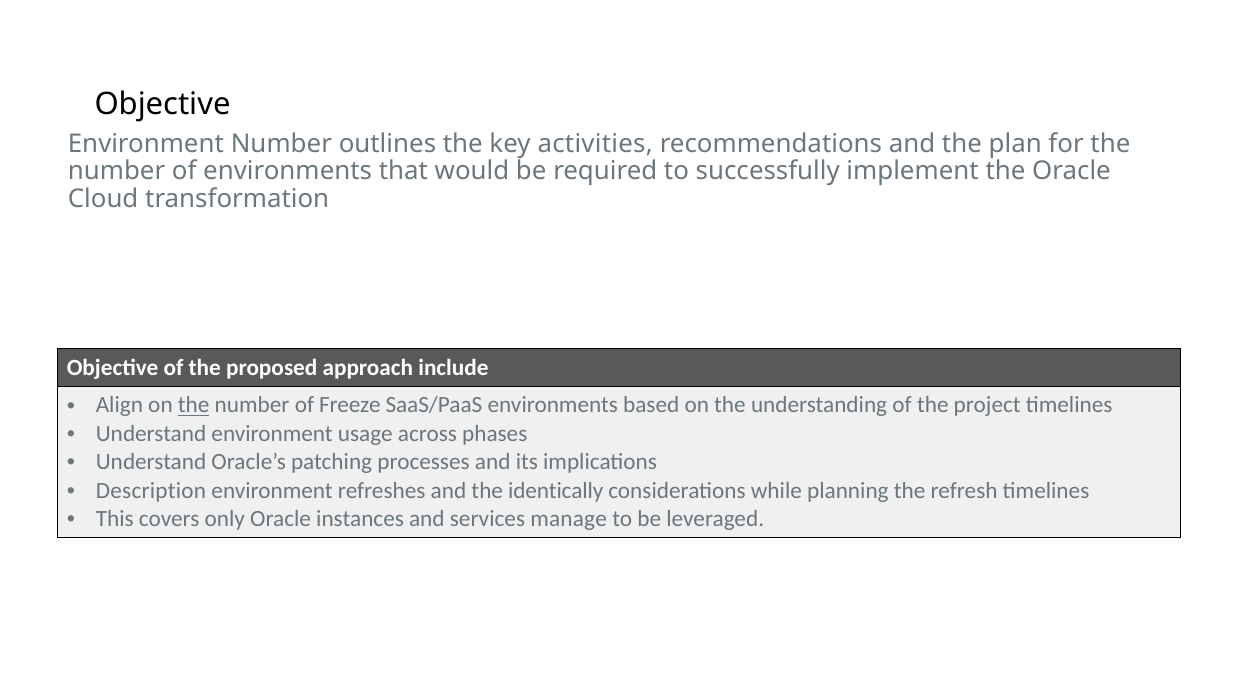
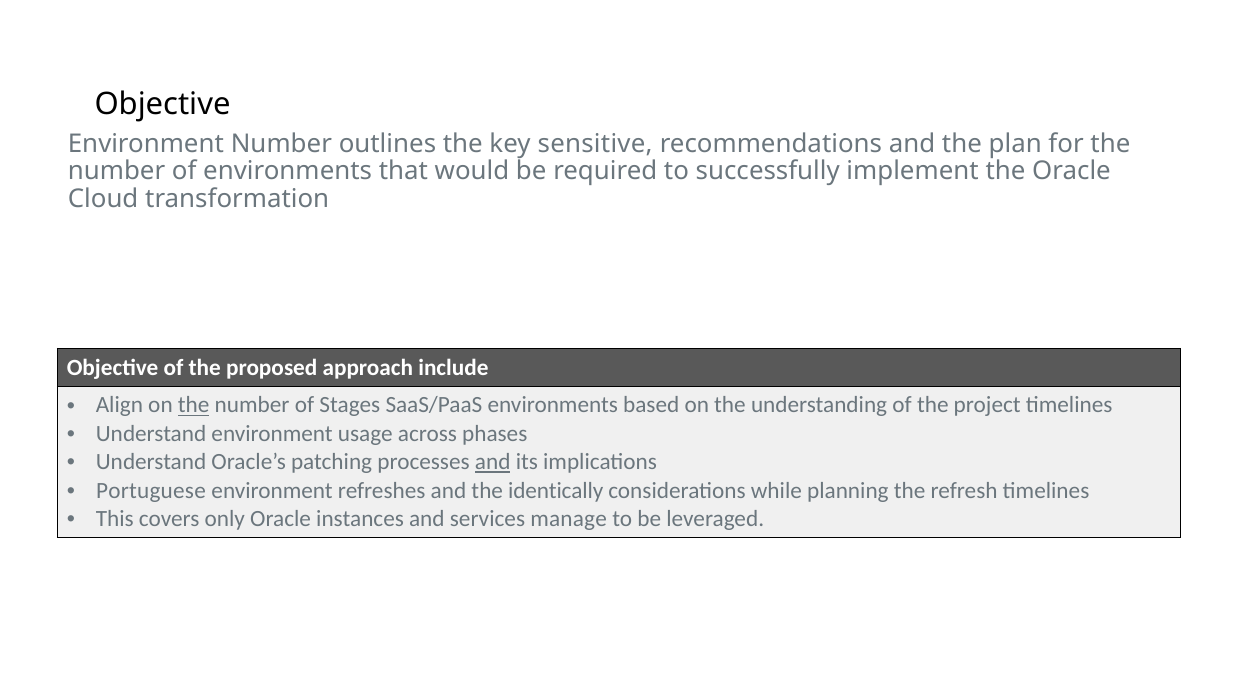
activities: activities -> sensitive
Freeze: Freeze -> Stages
and at (493, 462) underline: none -> present
Description: Description -> Portuguese
